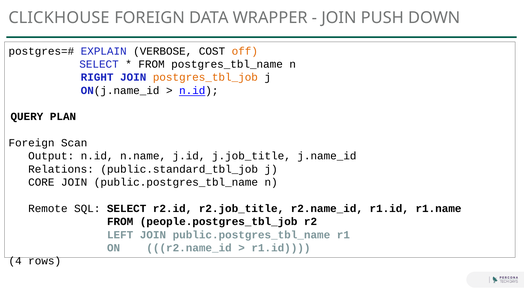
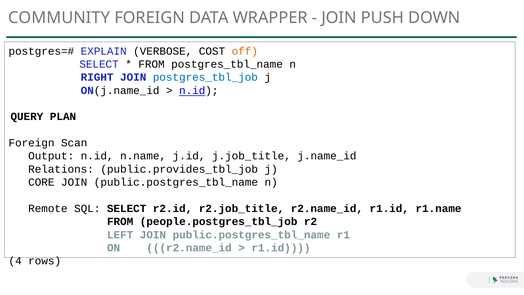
CLICKHOUSE: CLICKHOUSE -> COMMUNITY
postgres_tbl_job colour: orange -> blue
public.standard_tbl_job: public.standard_tbl_job -> public.provides_tbl_job
